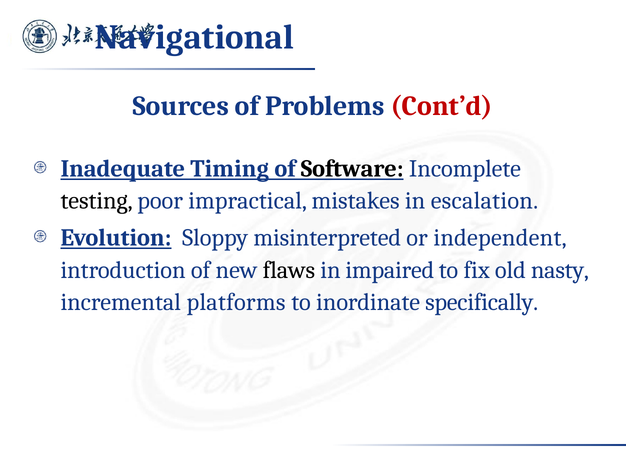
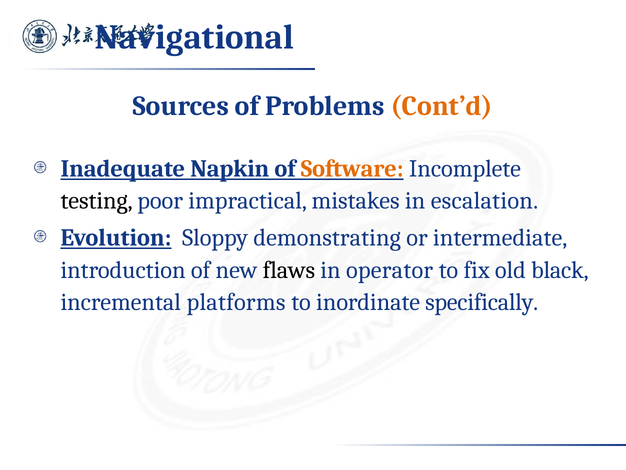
Cont’d colour: red -> orange
Timing: Timing -> Napkin
Software colour: black -> orange
misinterpreted: misinterpreted -> demonstrating
independent: independent -> intermediate
impaired: impaired -> operator
nasty: nasty -> black
